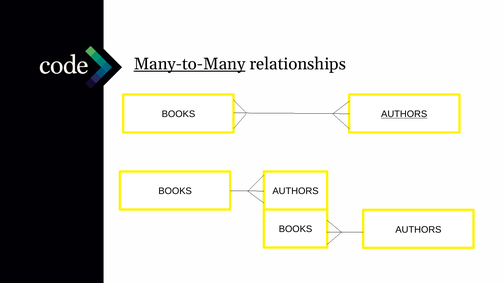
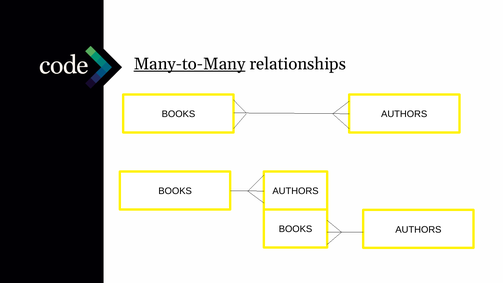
AUTHORS at (404, 114) underline: present -> none
